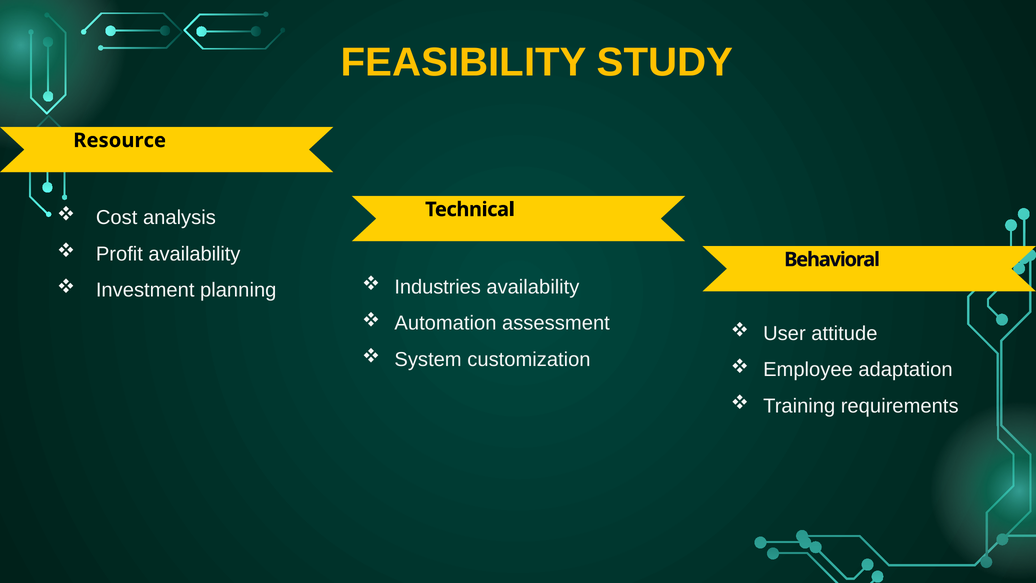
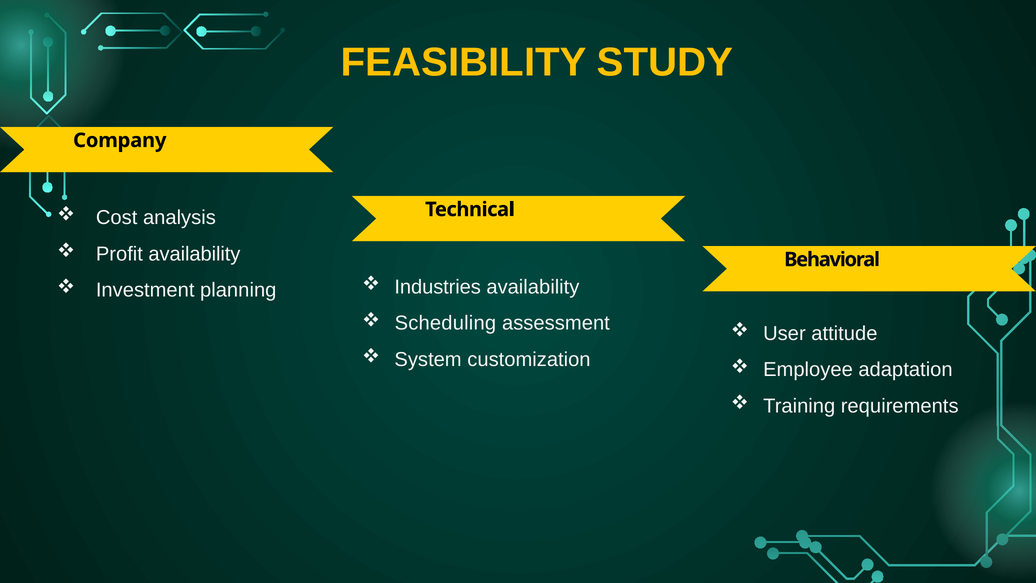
Resource: Resource -> Company
Automation: Automation -> Scheduling
